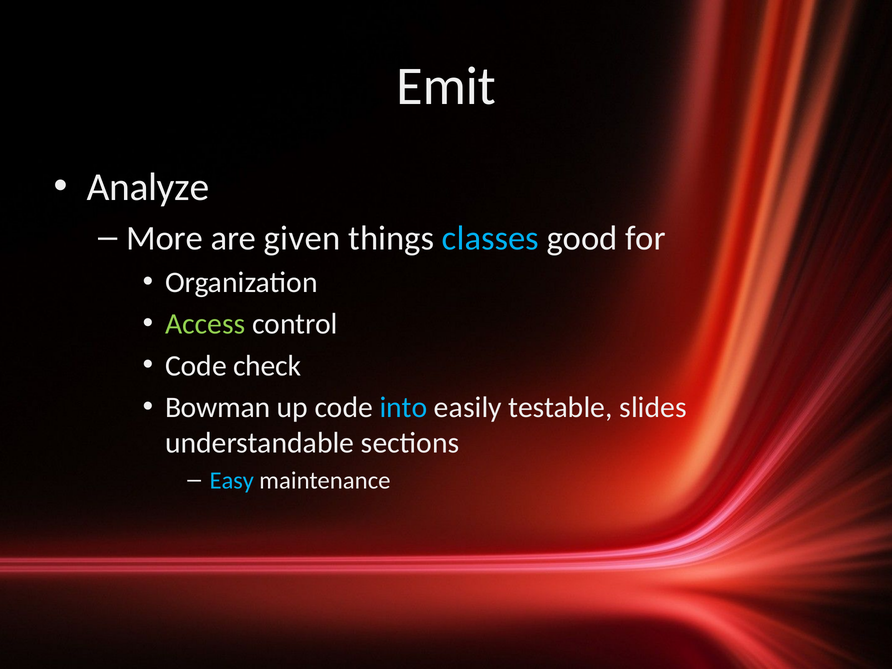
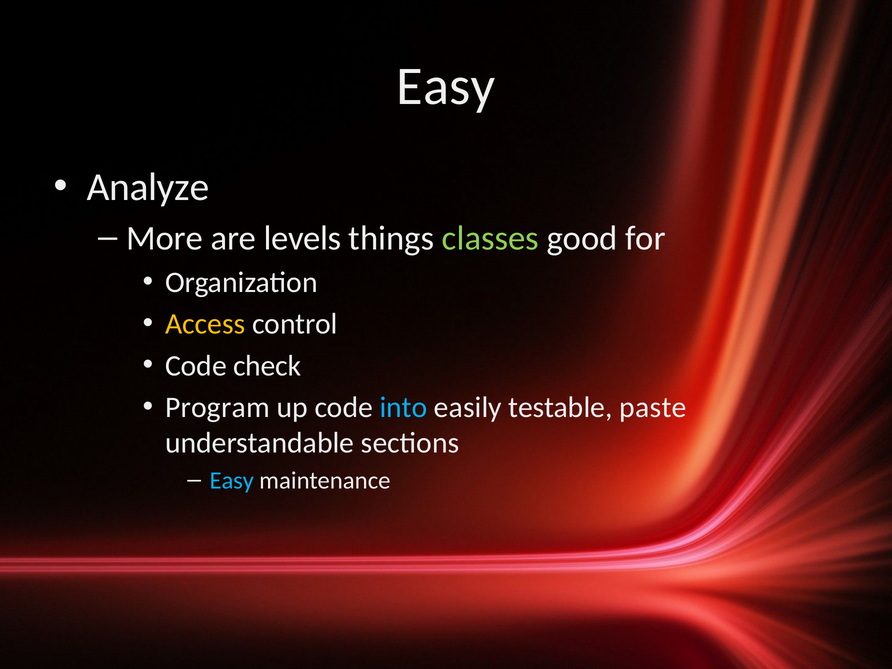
Emit at (446, 86): Emit -> Easy
given: given -> levels
classes colour: light blue -> light green
Access colour: light green -> yellow
Bowman: Bowman -> Program
slides: slides -> paste
